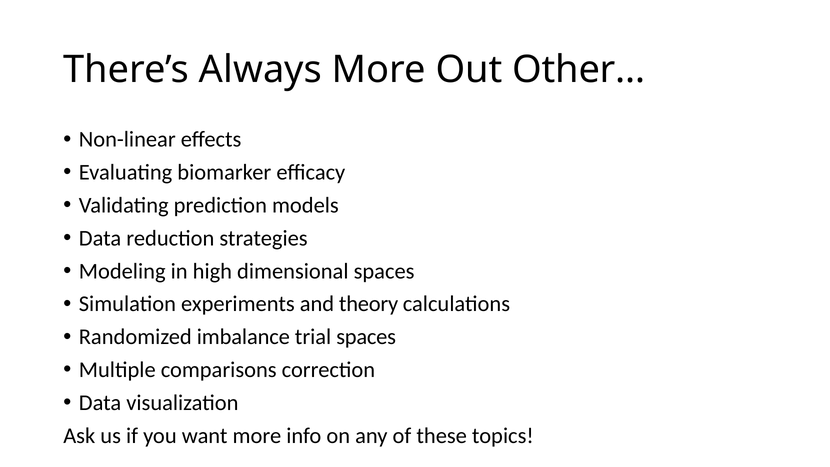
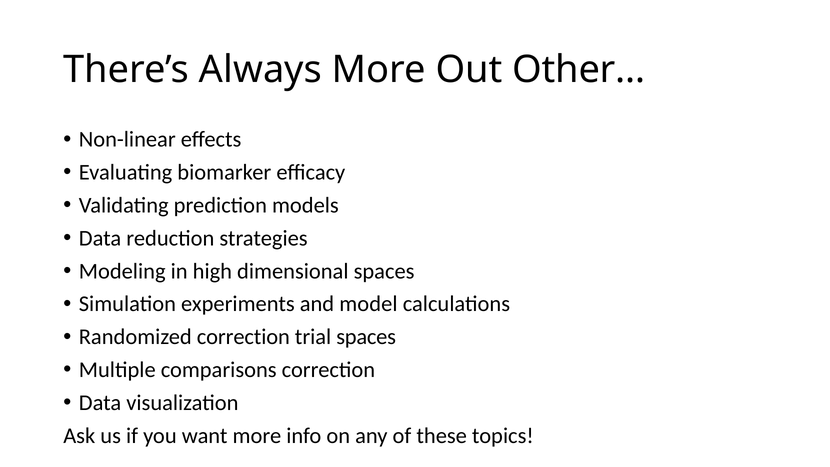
theory: theory -> model
Randomized imbalance: imbalance -> correction
